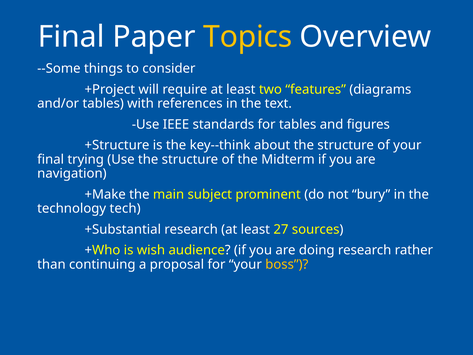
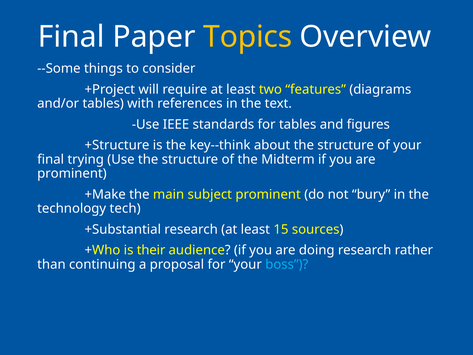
navigation at (72, 174): navigation -> prominent
27: 27 -> 15
wish: wish -> their
boss colour: yellow -> light blue
